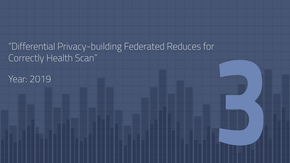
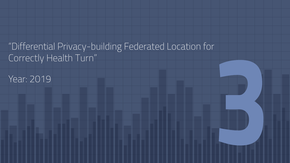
Reduces: Reduces -> Location
Scan: Scan -> Turn
